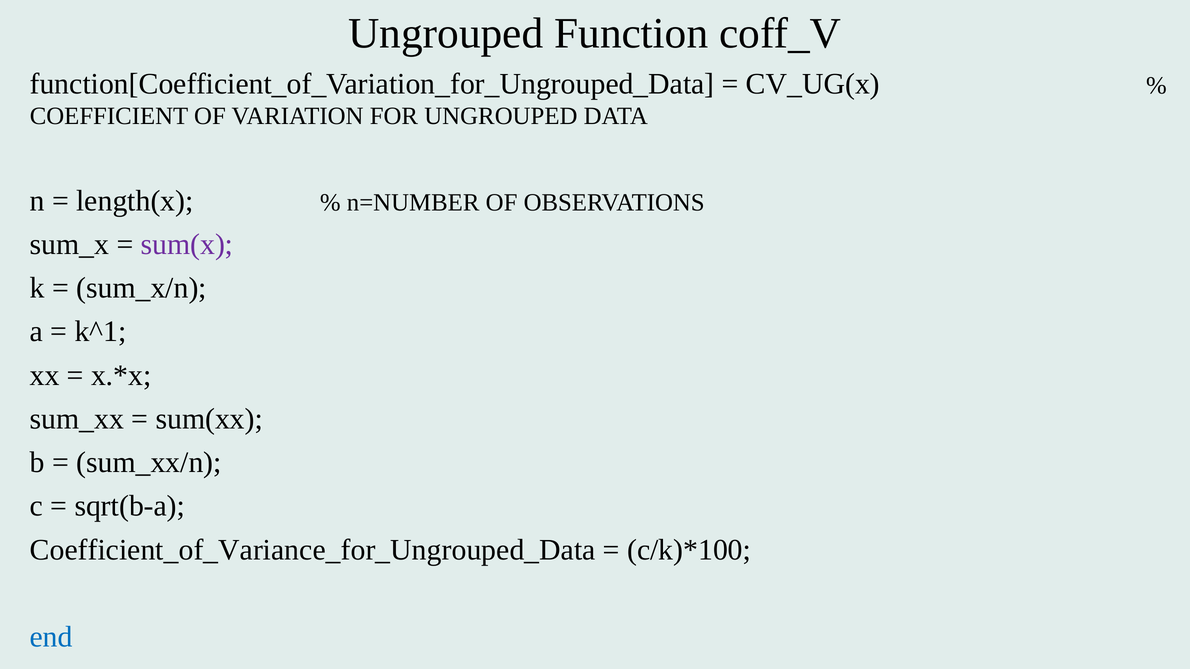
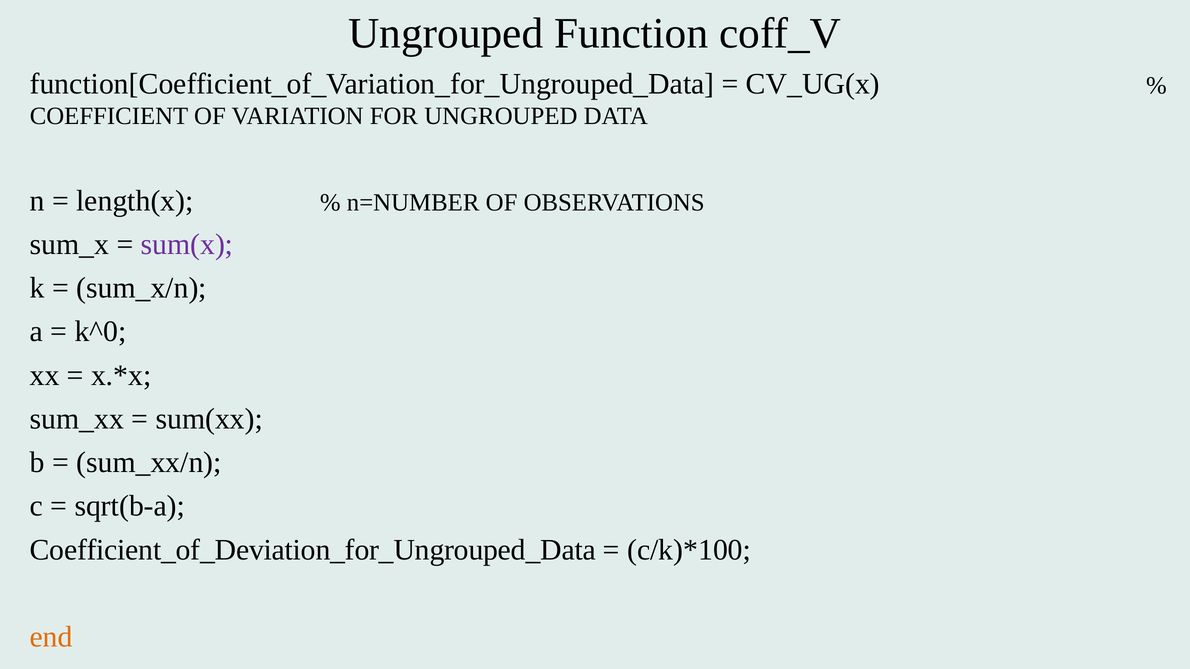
k^1: k^1 -> k^0
Coefficient_of_Variance_for_Ungrouped_Data: Coefficient_of_Variance_for_Ungrouped_Data -> Coefficient_of_Deviation_for_Ungrouped_Data
end colour: blue -> orange
